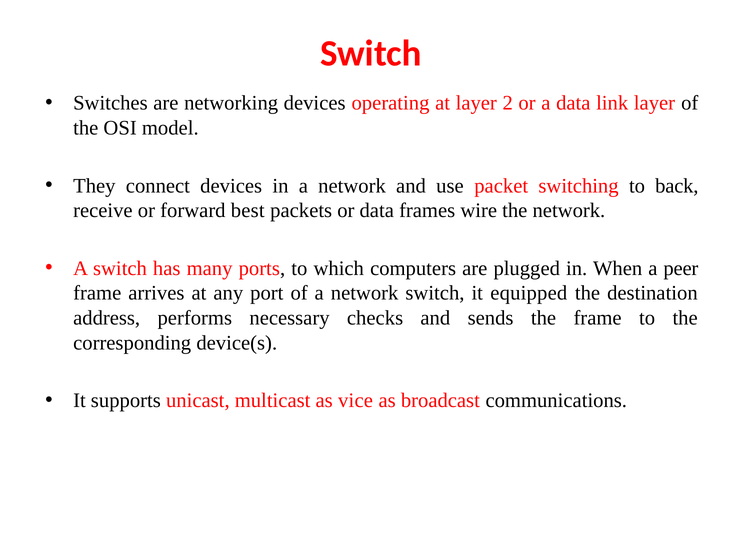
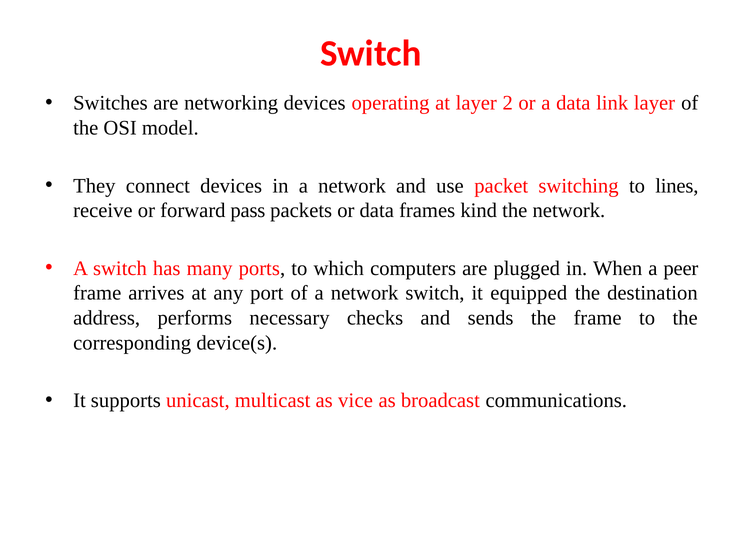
back: back -> lines
best: best -> pass
wire: wire -> kind
